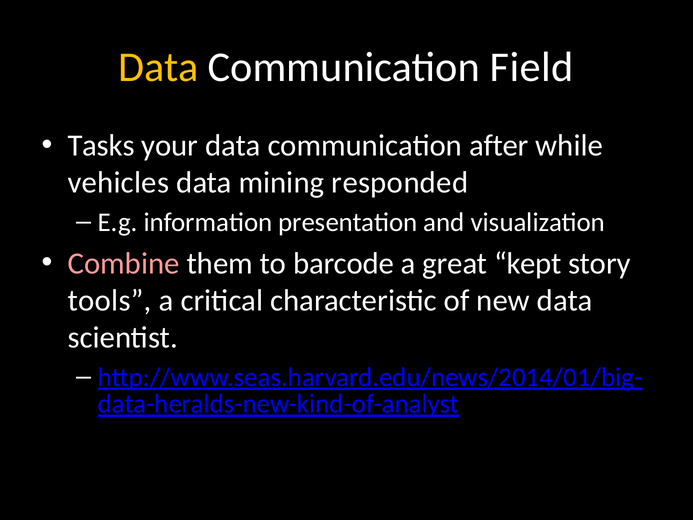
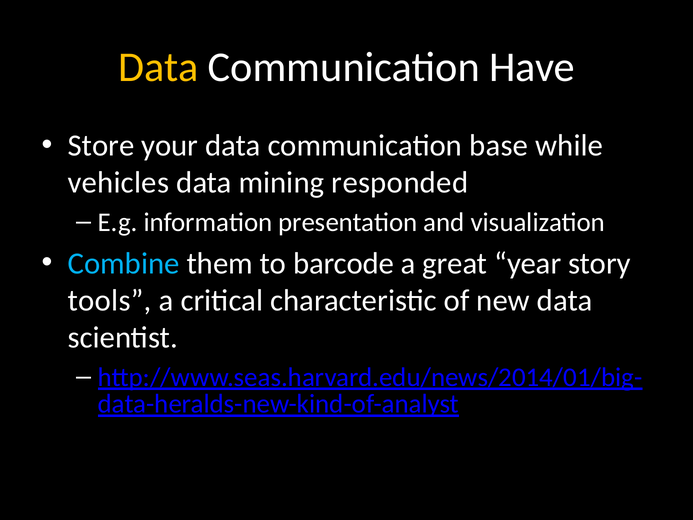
Field: Field -> Have
Tasks: Tasks -> Store
after: after -> base
Combine colour: pink -> light blue
kept: kept -> year
